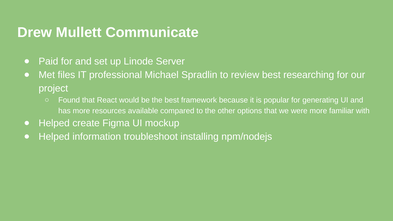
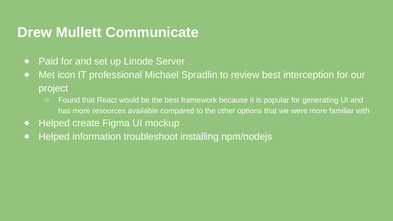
files: files -> icon
researching: researching -> interception
